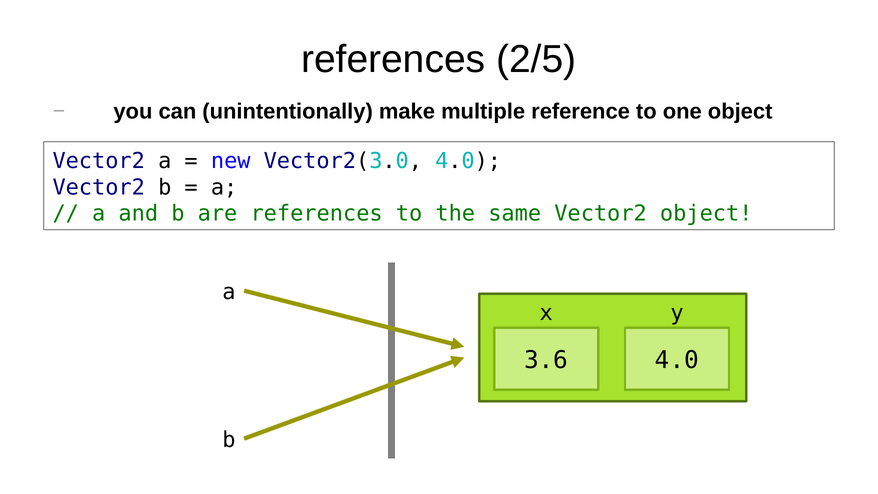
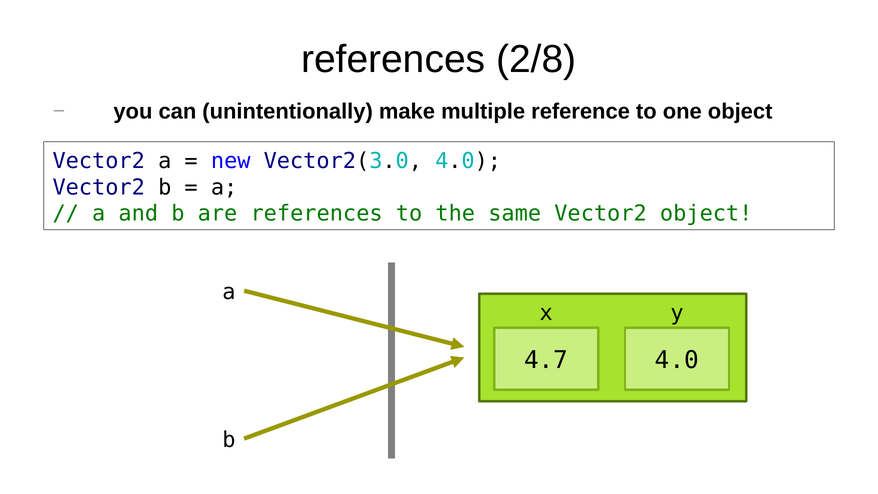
2/5: 2/5 -> 2/8
3.6: 3.6 -> 4.7
